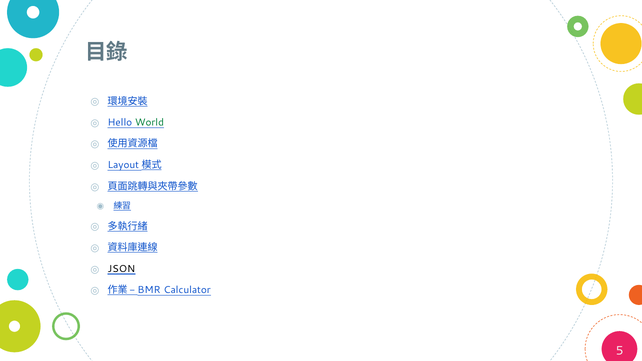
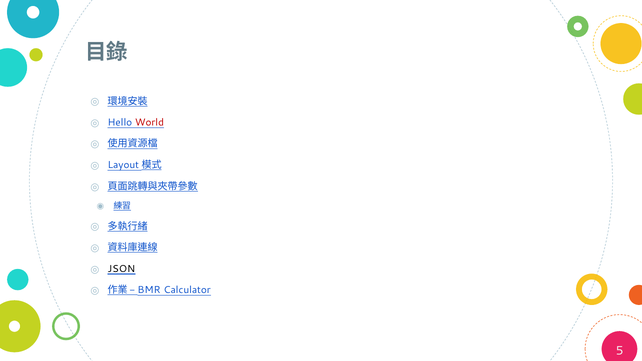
World colour: green -> red
